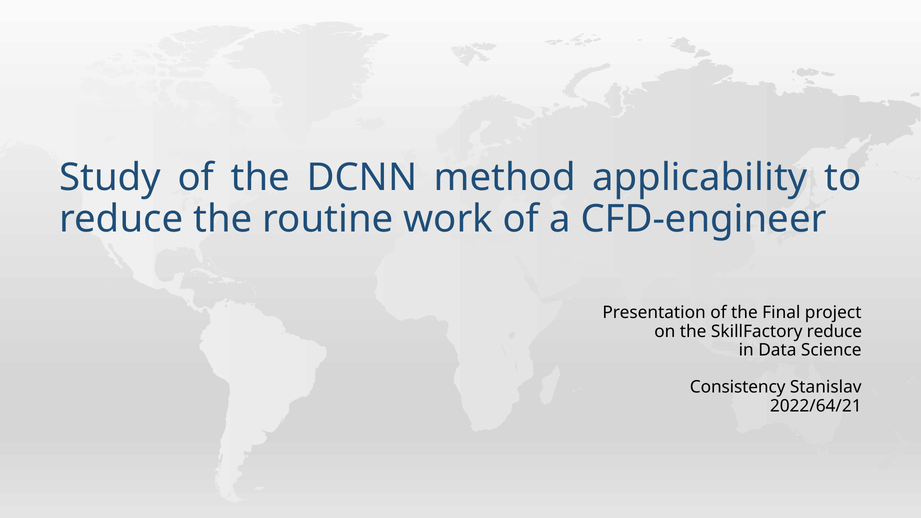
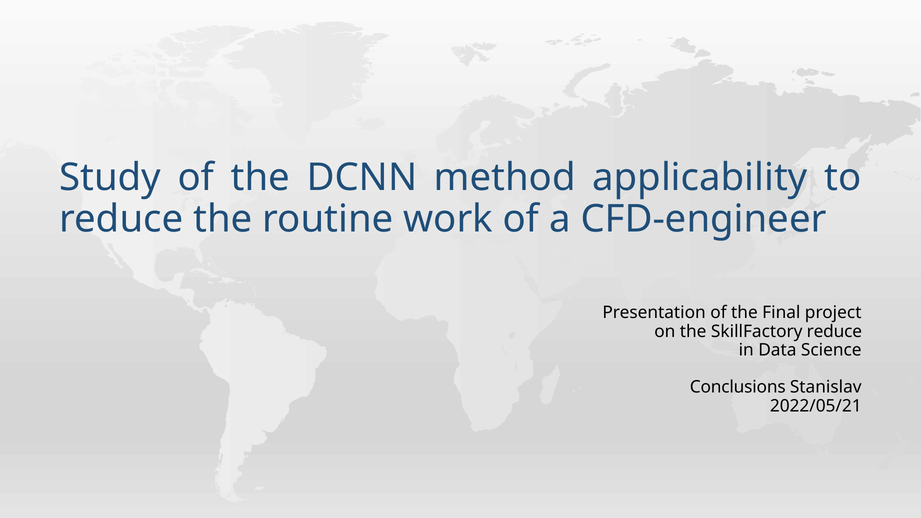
Consistency: Consistency -> Conclusions
2022/64/21: 2022/64/21 -> 2022/05/21
